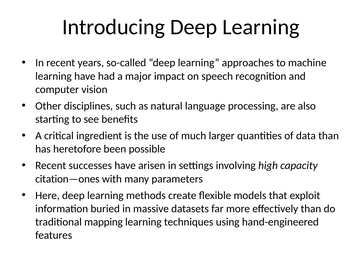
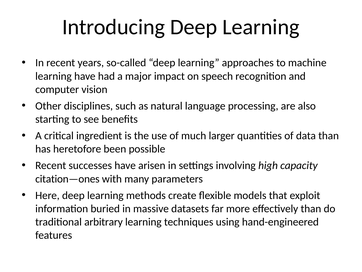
mapping: mapping -> arbitrary
